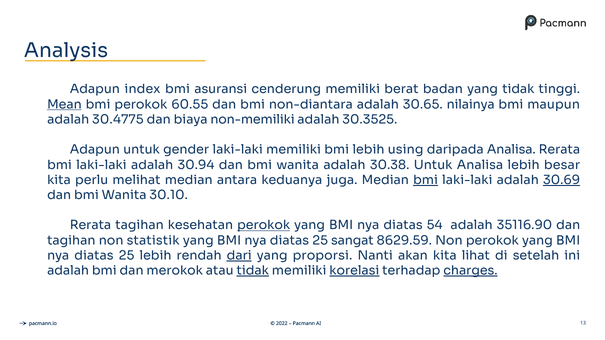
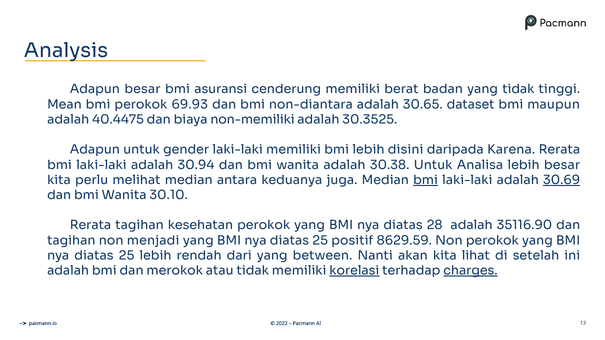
Adapun index: index -> besar
Mean underline: present -> none
60.55: 60.55 -> 69.93
nilainya: nilainya -> dataset
30.4775: 30.4775 -> 40.4475
using: using -> disini
daripada Analisa: Analisa -> Karena
perokok at (264, 226) underline: present -> none
54: 54 -> 28
statistik: statistik -> menjadi
sangat: sangat -> positif
dari underline: present -> none
proporsi: proporsi -> between
tidak at (253, 271) underline: present -> none
